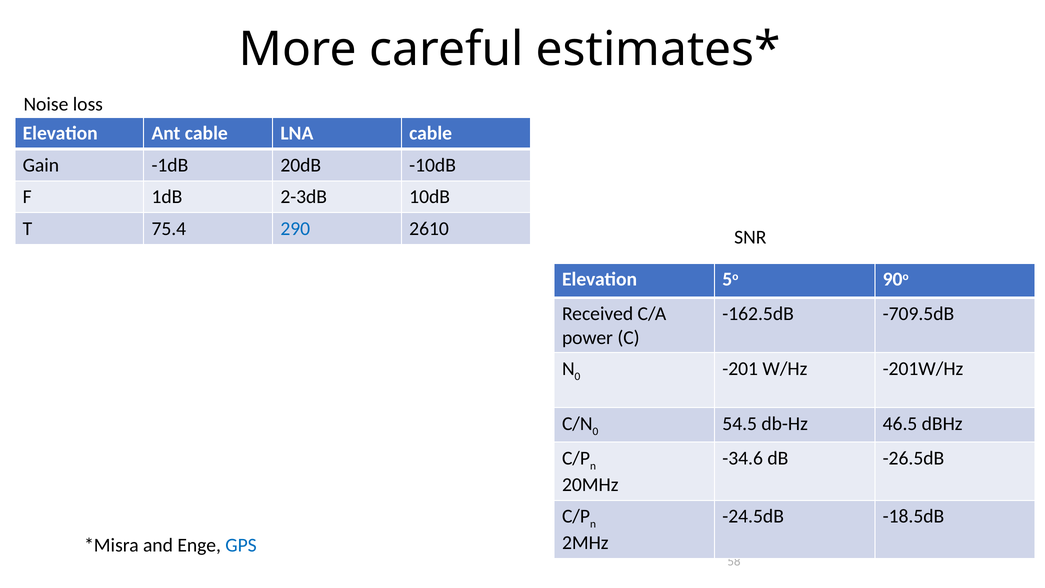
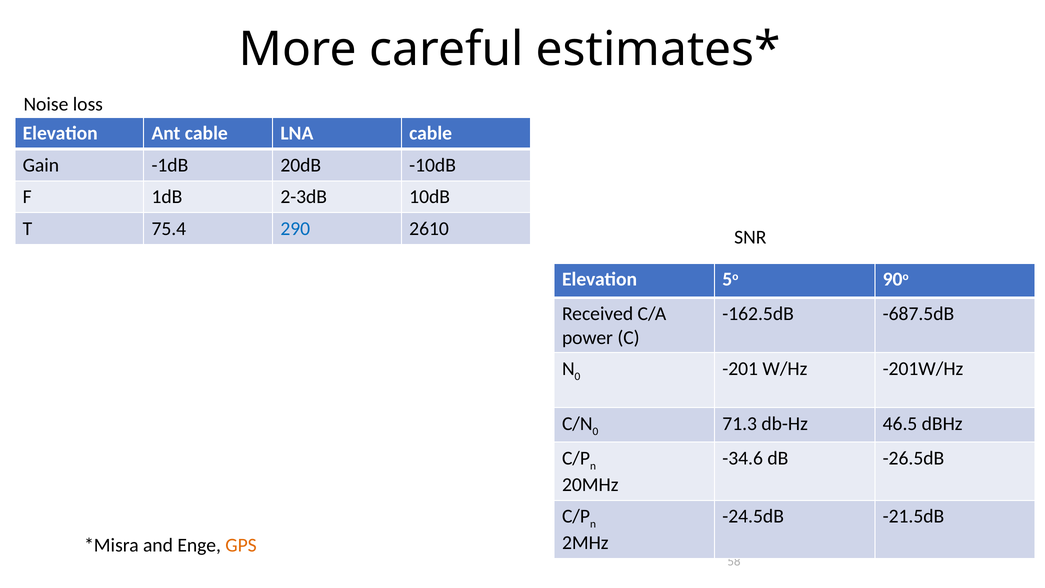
-709.5dB: -709.5dB -> -687.5dB
54.5: 54.5 -> 71.3
-18.5dB: -18.5dB -> -21.5dB
GPS colour: blue -> orange
